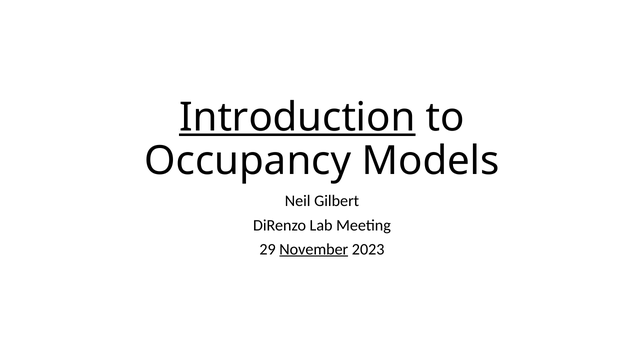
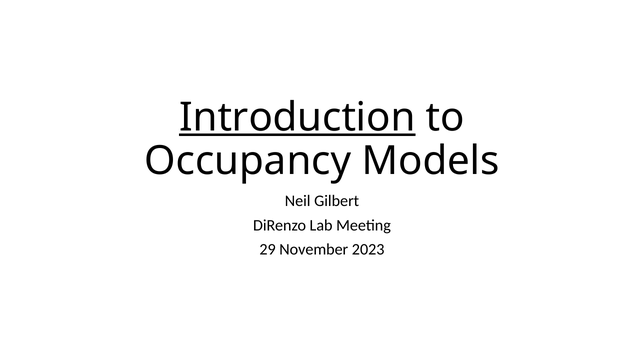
November underline: present -> none
